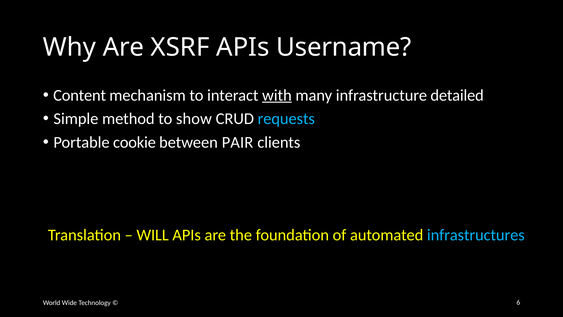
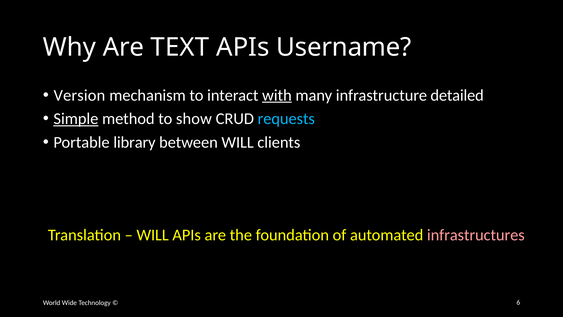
XSRF: XSRF -> TEXT
Content: Content -> Version
Simple underline: none -> present
cookie: cookie -> library
between PAIR: PAIR -> WILL
infrastructures colour: light blue -> pink
